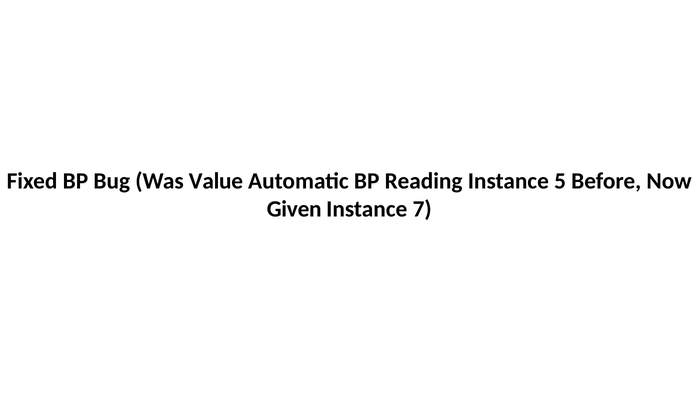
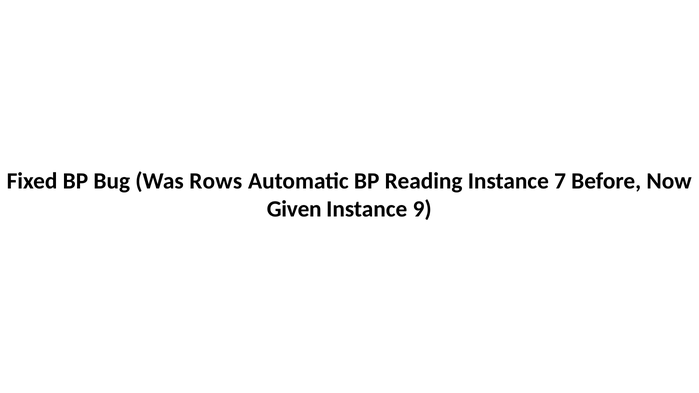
Value: Value -> Rows
5: 5 -> 7
7: 7 -> 9
